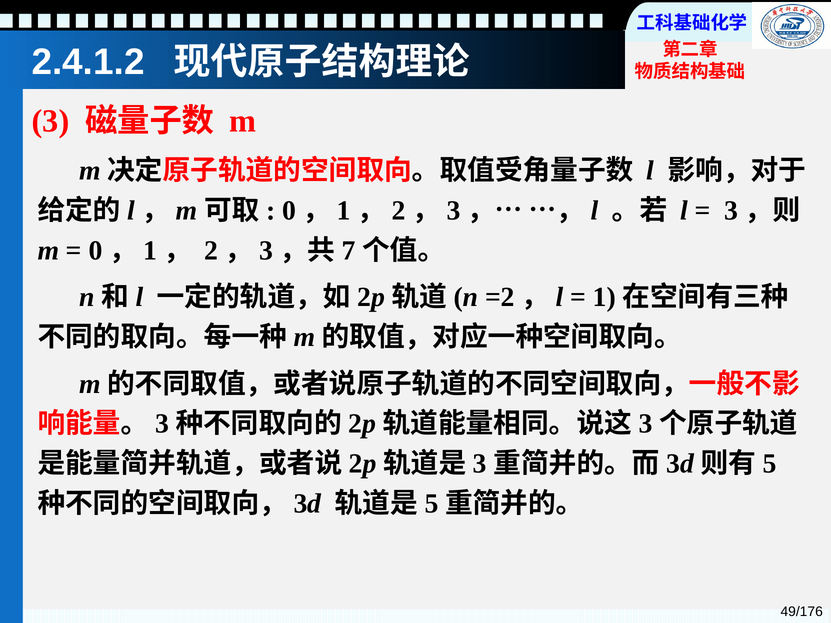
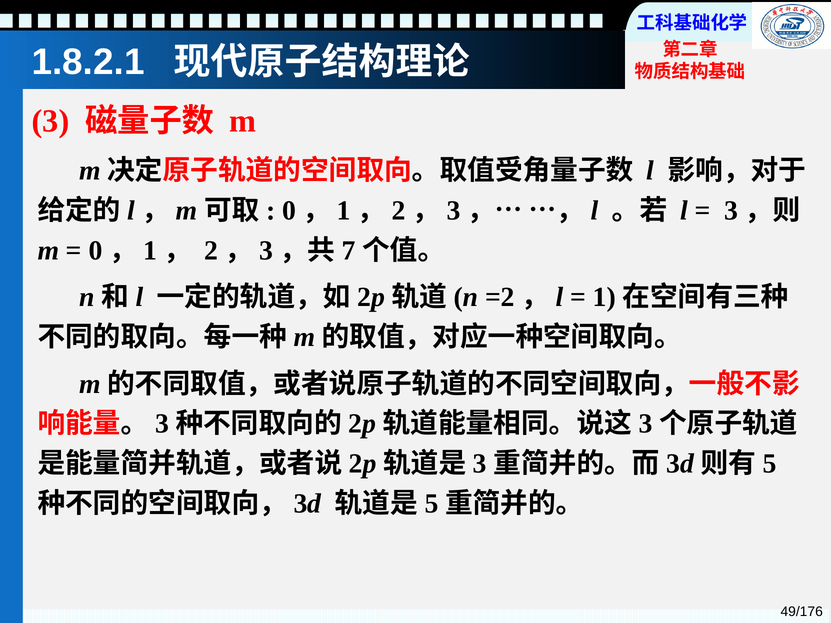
2.4.1.2: 2.4.1.2 -> 1.8.2.1
